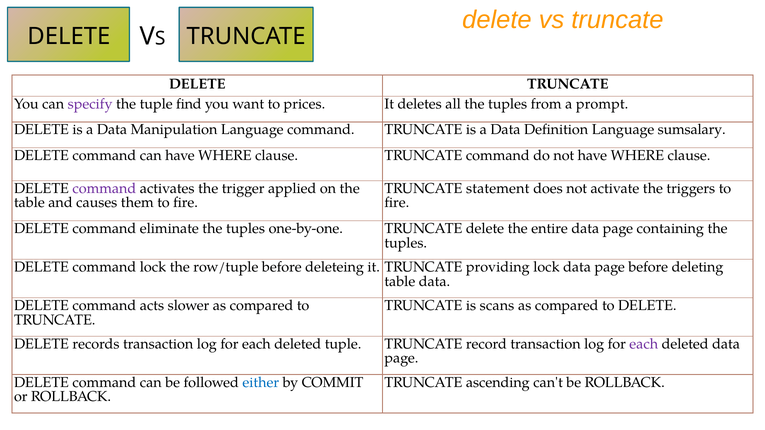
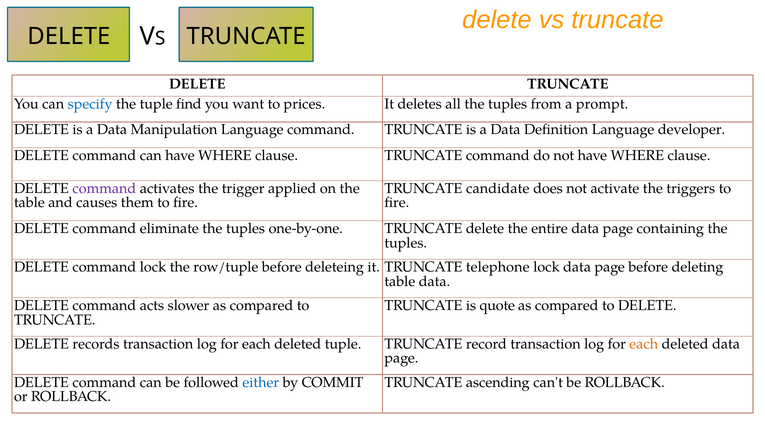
specify colour: purple -> blue
sumsalary: sumsalary -> developer
statement: statement -> candidate
providing: providing -> telephone
scans: scans -> quote
each at (644, 344) colour: purple -> orange
